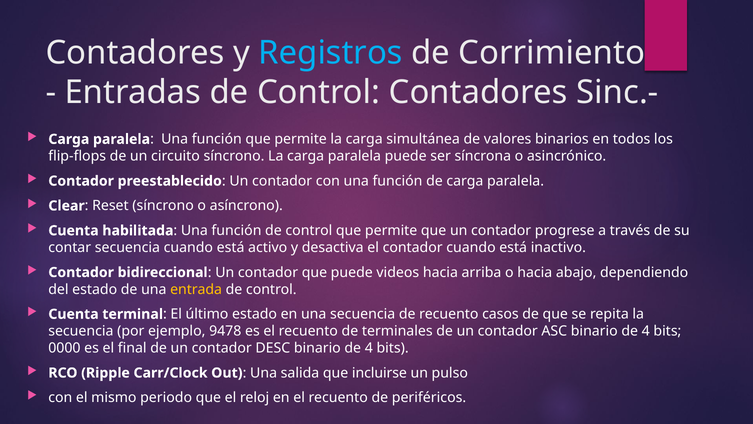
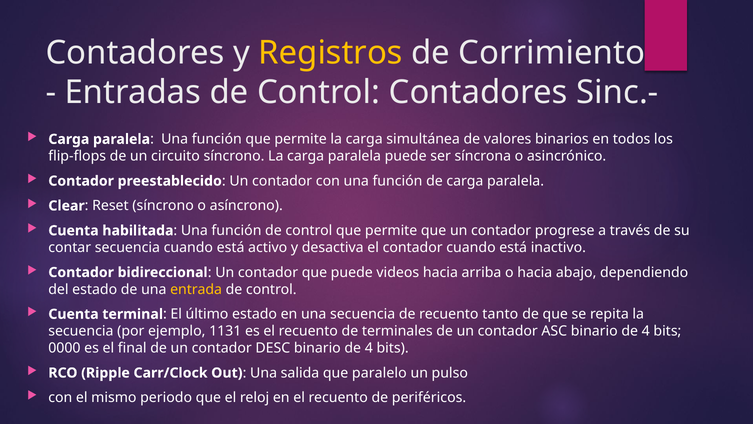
Registros colour: light blue -> yellow
casos: casos -> tanto
9478: 9478 -> 1131
incluirse: incluirse -> paralelo
